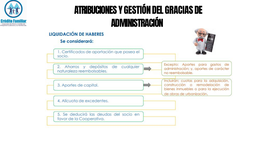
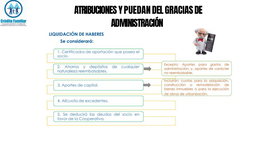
GESTIÓN: GESTIÓN -> PUEDAN
